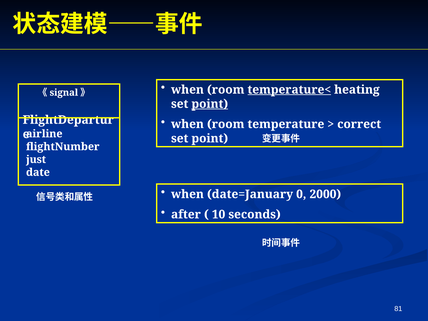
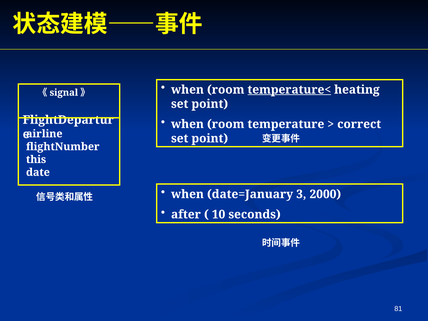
point at (210, 104) underline: present -> none
just: just -> this
0: 0 -> 3
